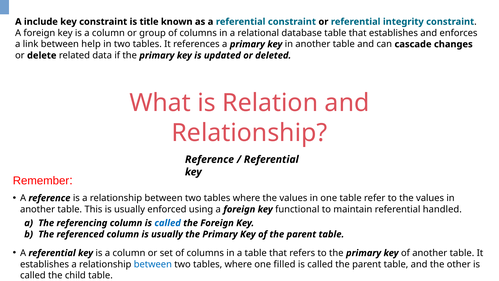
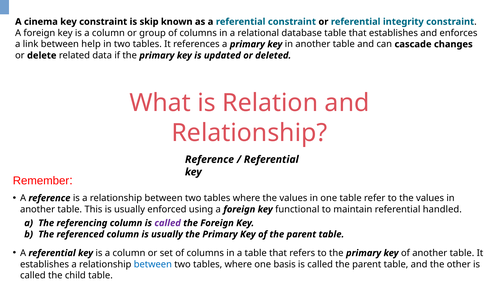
include: include -> cinema
title: title -> skip
called at (168, 223) colour: blue -> purple
filled: filled -> basis
